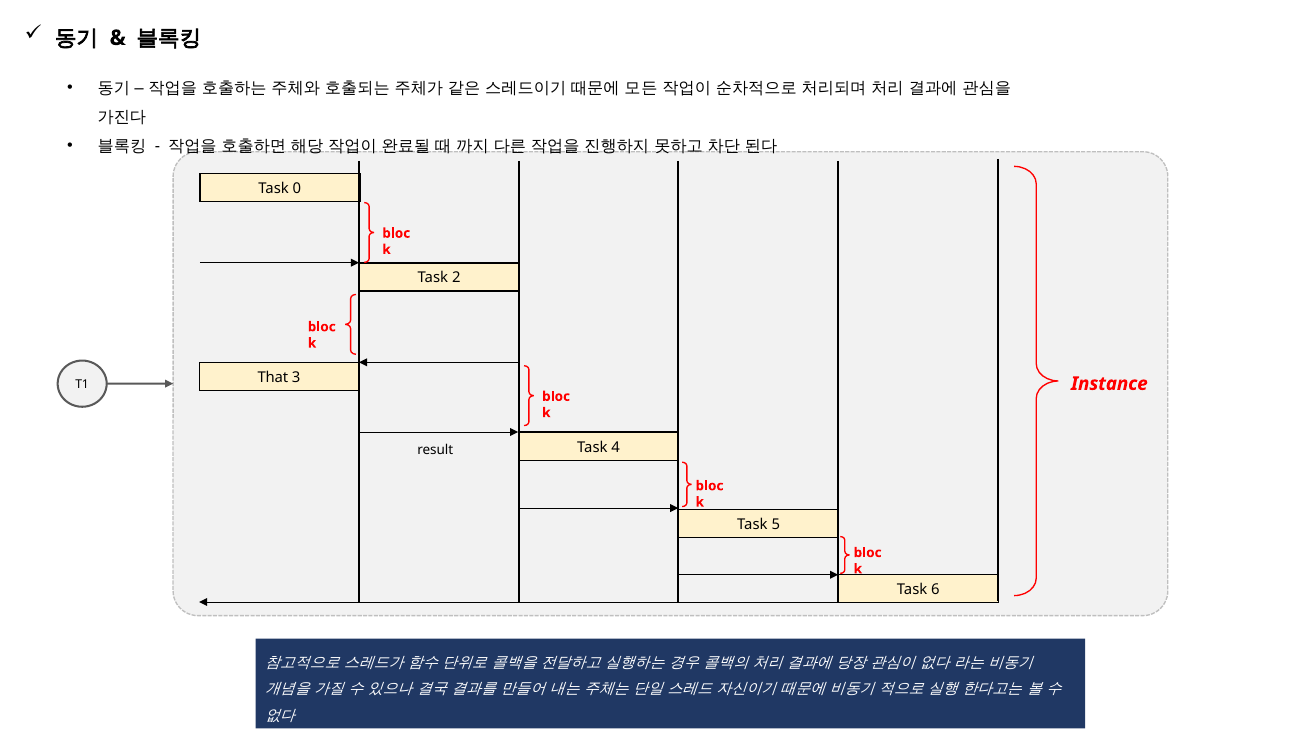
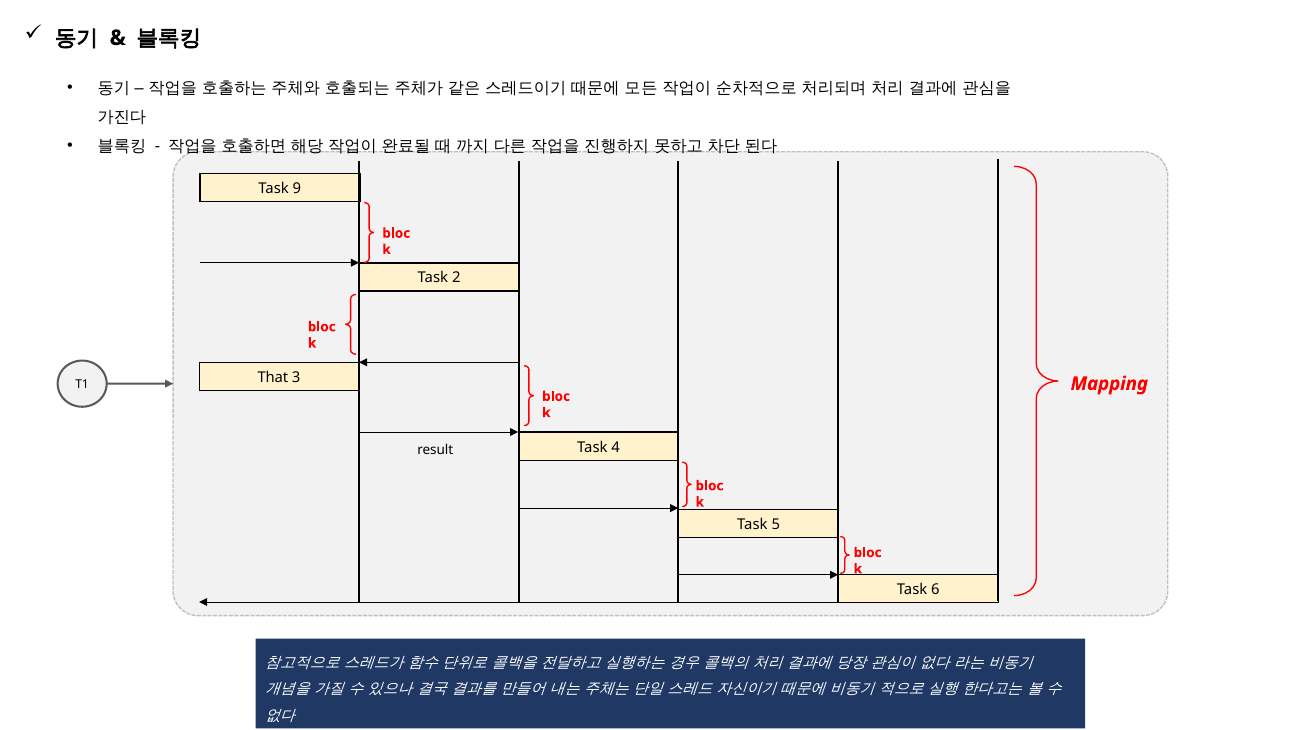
0: 0 -> 9
Instance: Instance -> Mapping
